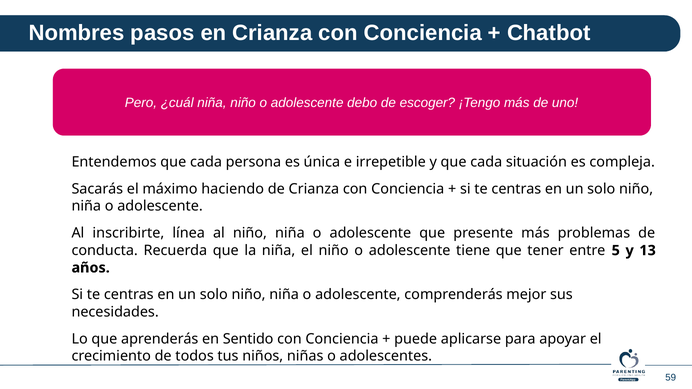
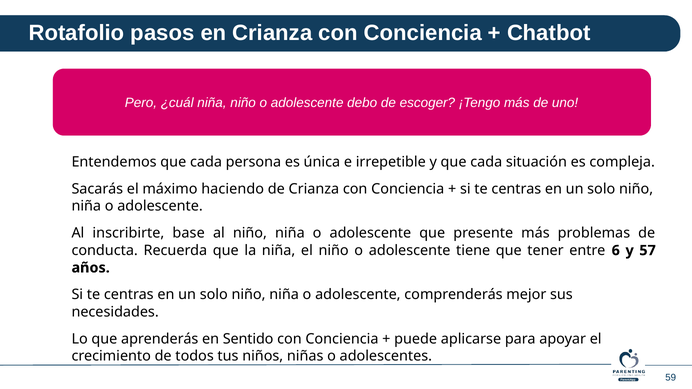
Nombres: Nombres -> Rotafolio
línea: línea -> base
5: 5 -> 6
13: 13 -> 57
